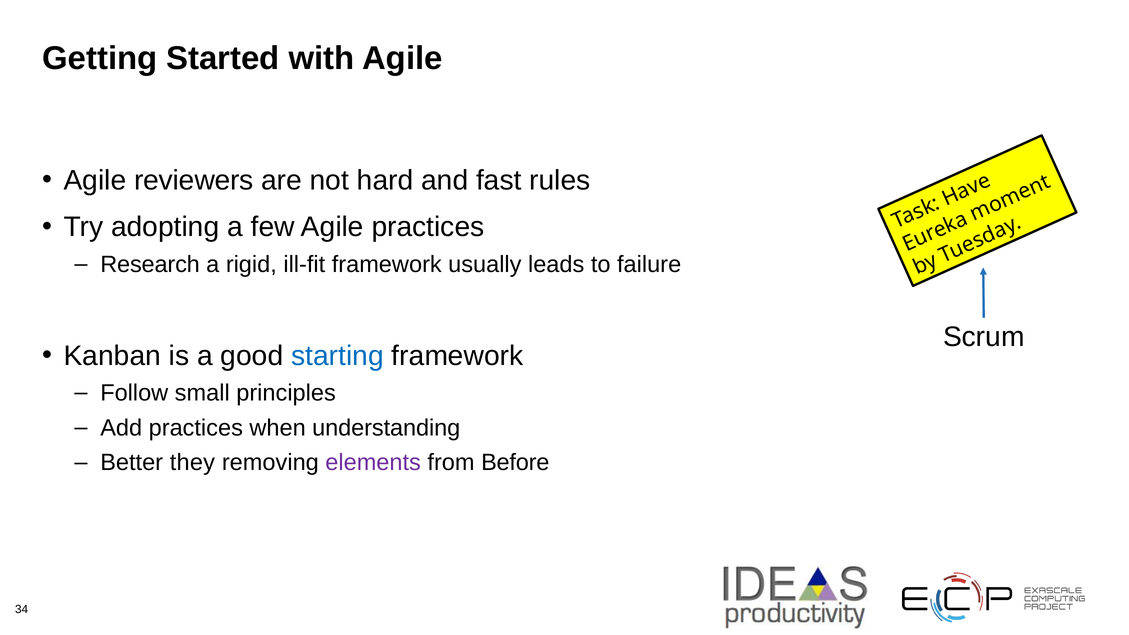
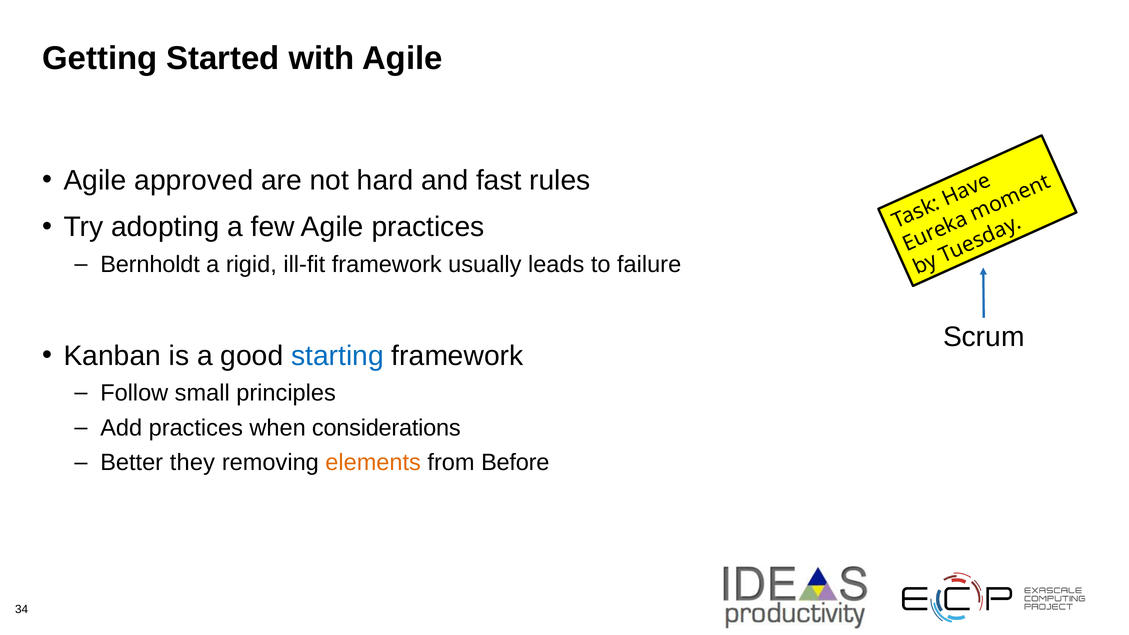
reviewers: reviewers -> approved
Research: Research -> Bernholdt
understanding: understanding -> considerations
elements colour: purple -> orange
